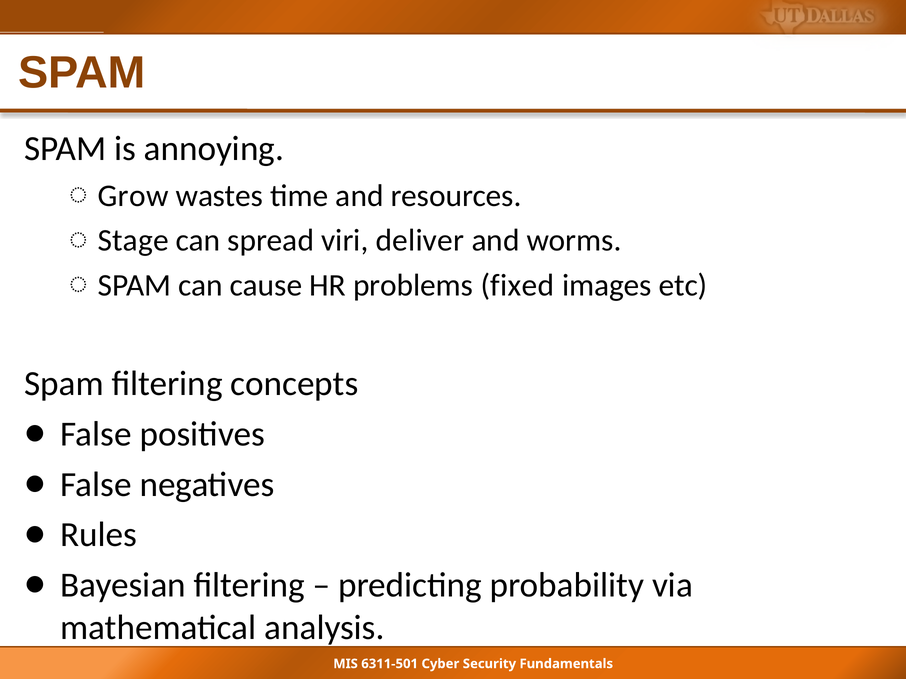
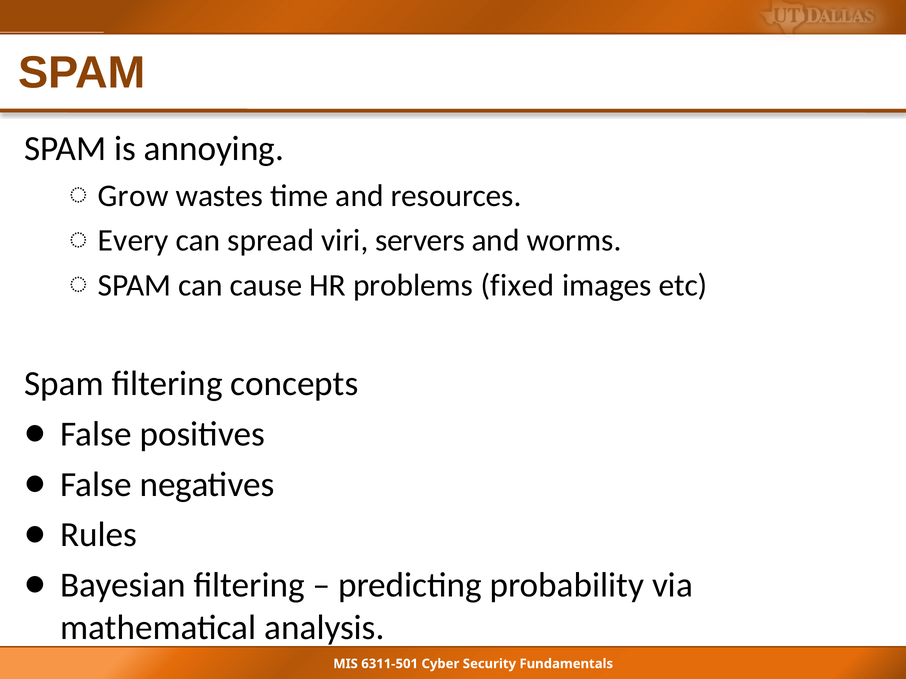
Stage: Stage -> Every
deliver: deliver -> servers
